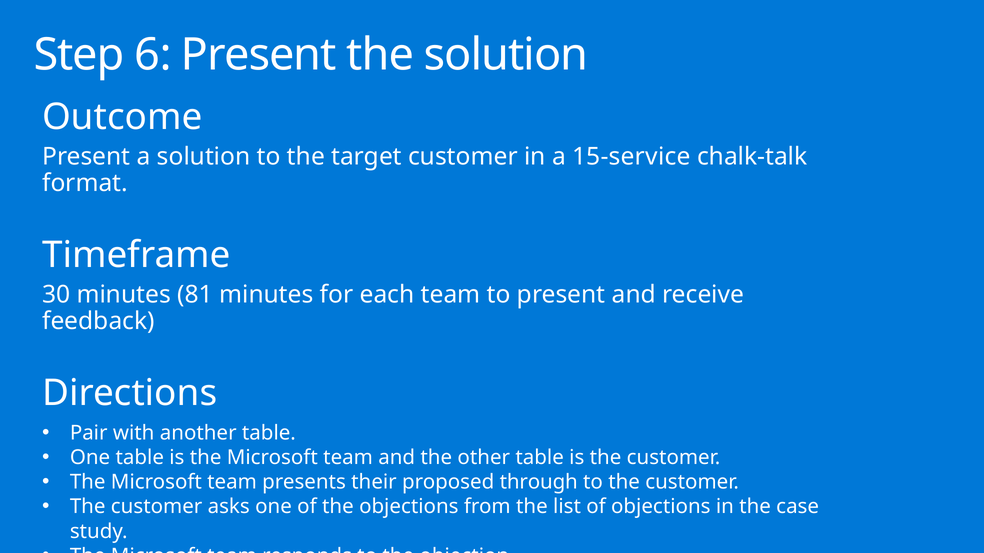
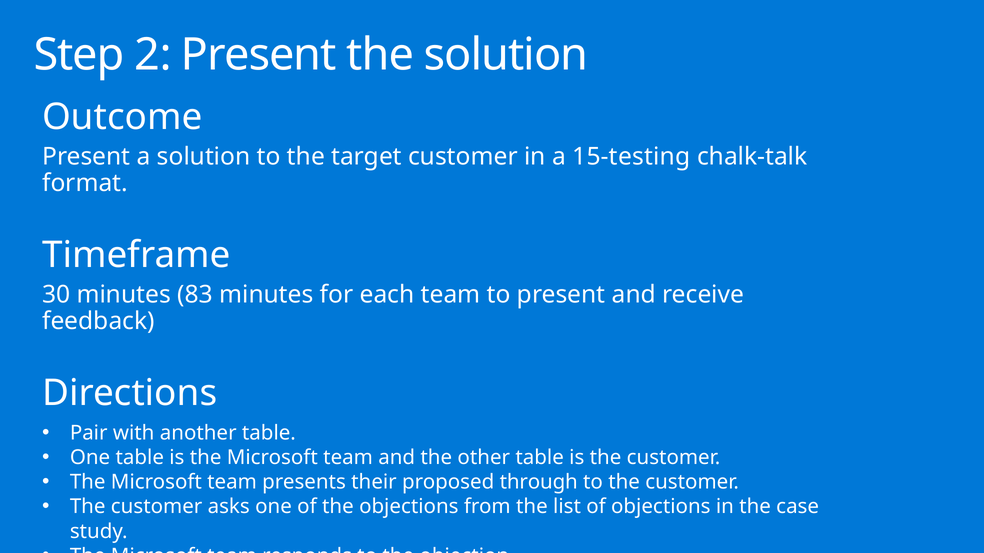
6: 6 -> 2
15-service: 15-service -> 15-testing
81: 81 -> 83
